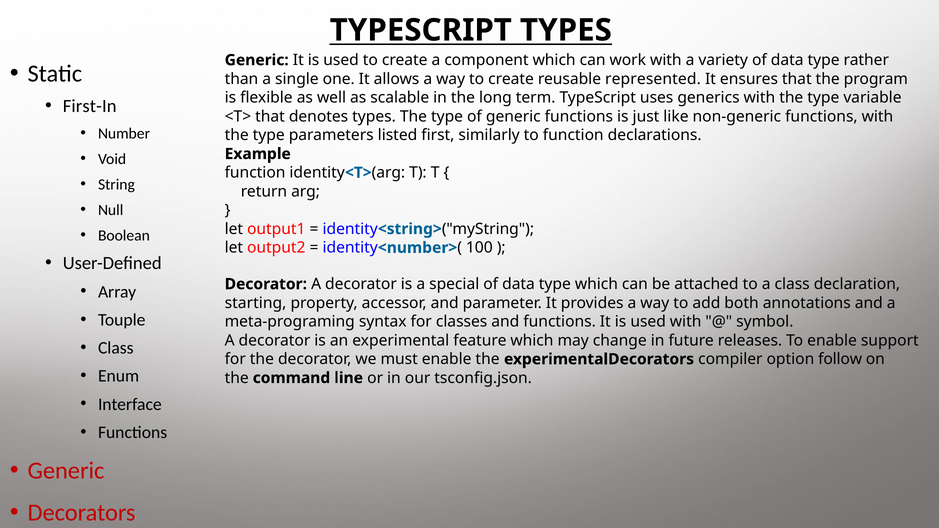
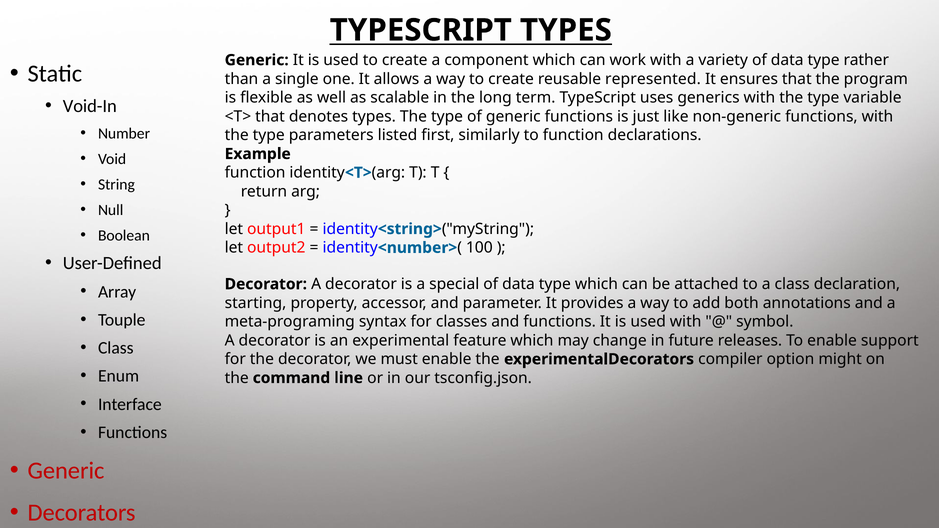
First-In: First-In -> Void-In
follow: follow -> might
